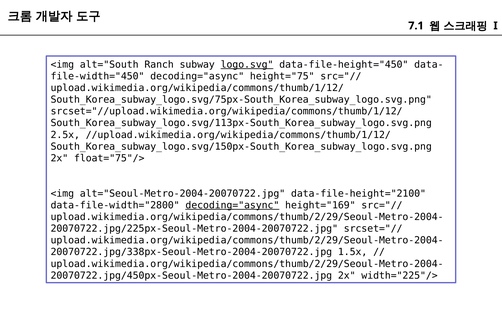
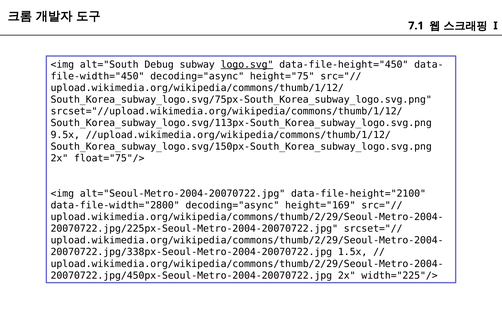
Ranch: Ranch -> Debug
2.5x: 2.5x -> 9.5x
decoding="async at (232, 205) underline: present -> none
